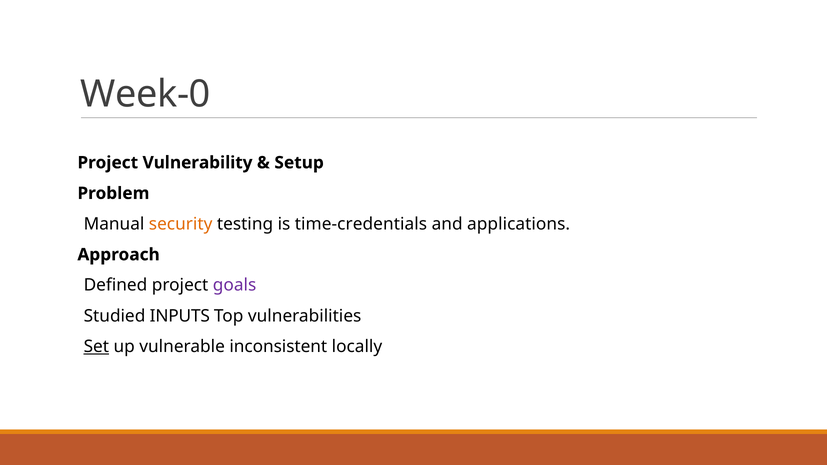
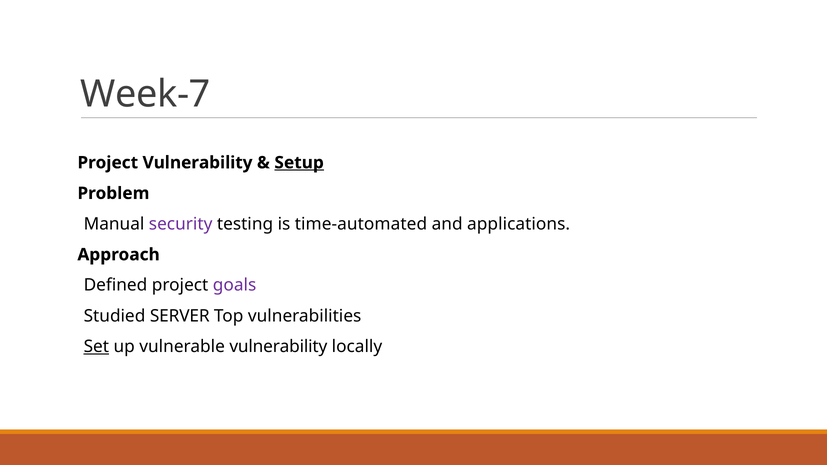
Week-0: Week-0 -> Week-7
Setup underline: none -> present
security colour: orange -> purple
time-credentials: time-credentials -> time-automated
INPUTS: INPUTS -> SERVER
vulnerable inconsistent: inconsistent -> vulnerability
